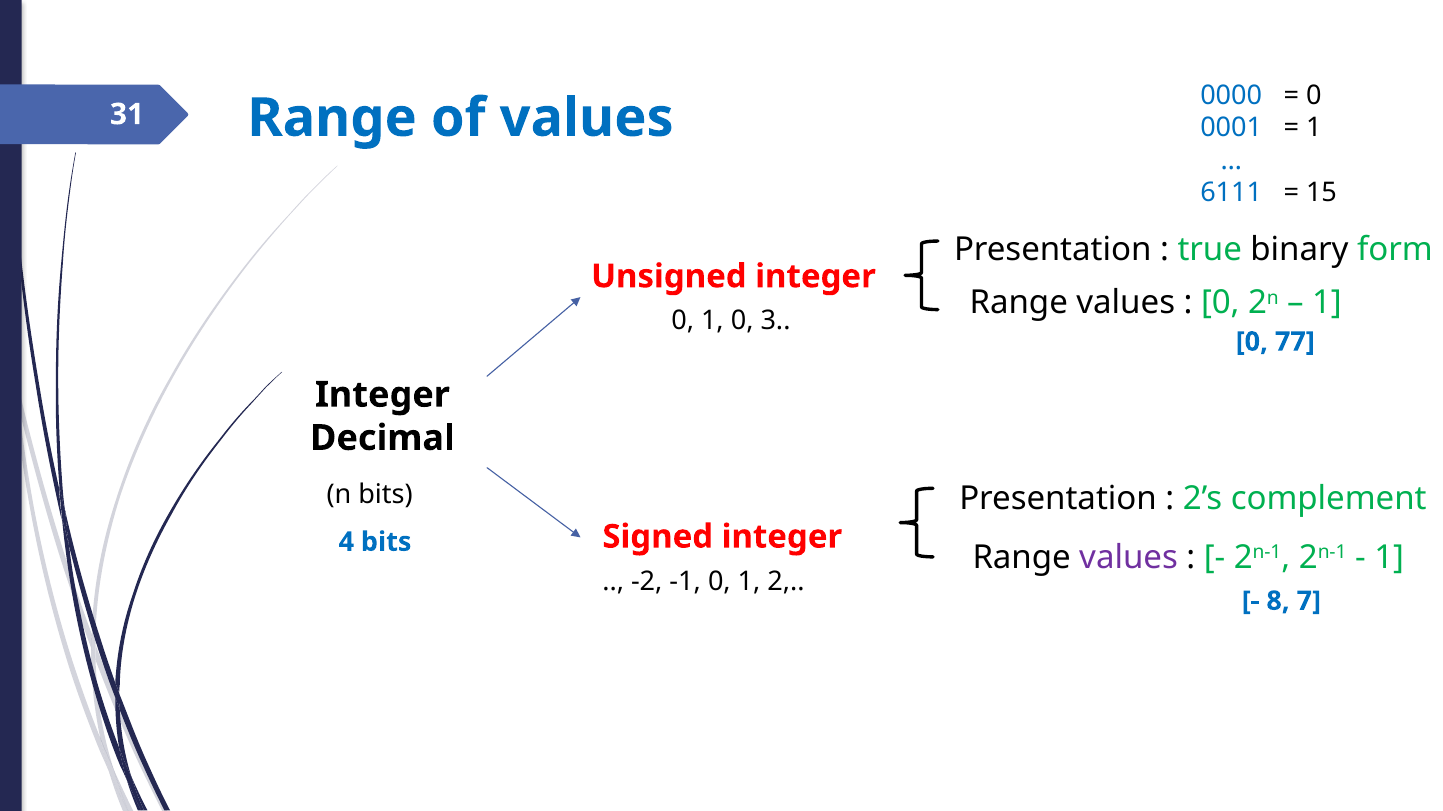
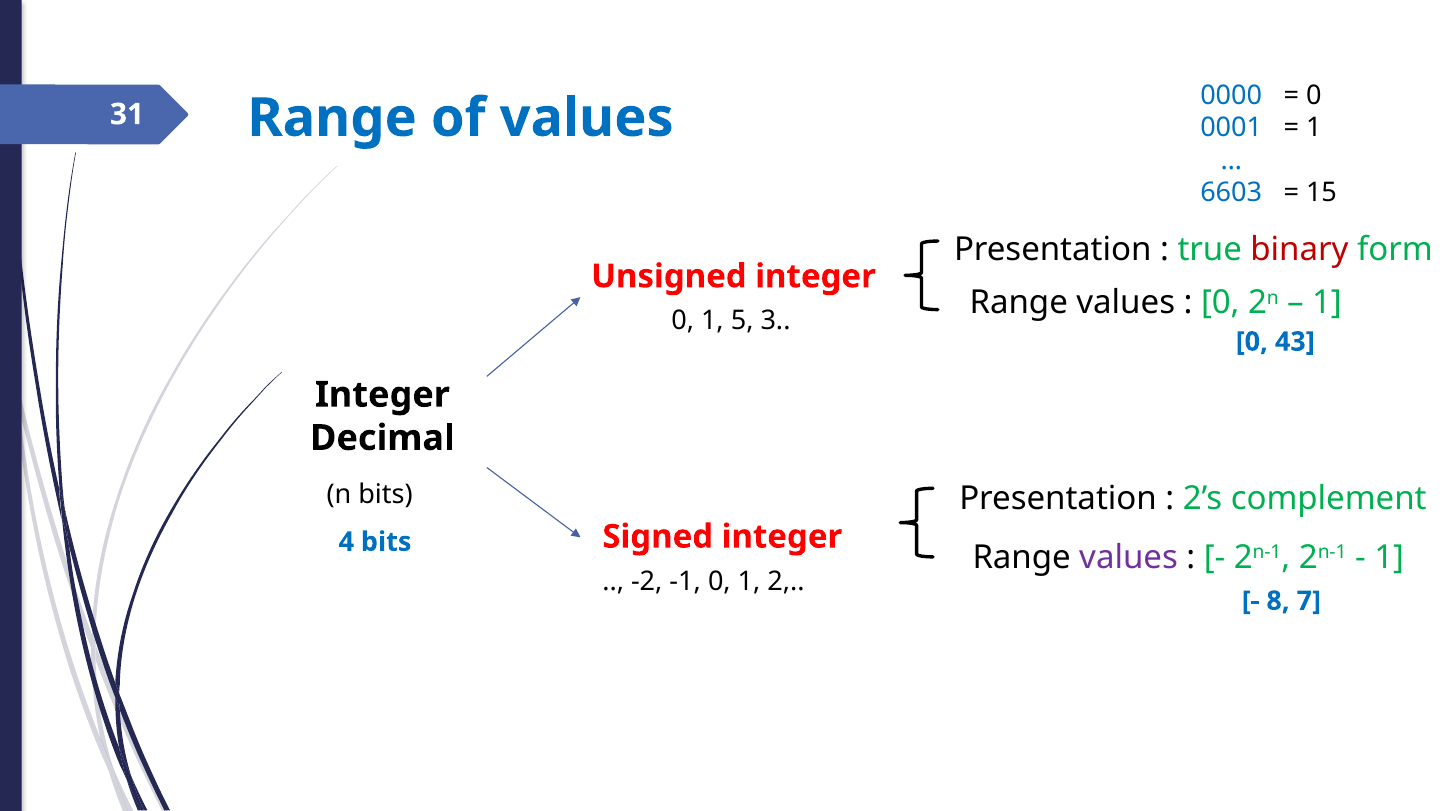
6111: 6111 -> 6603
binary colour: black -> red
1 0: 0 -> 5
77: 77 -> 43
